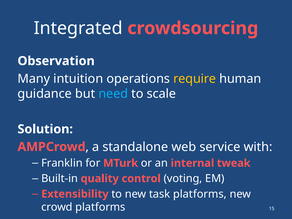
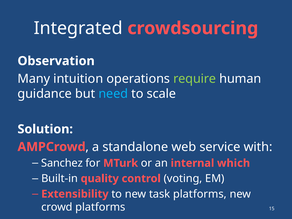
require colour: yellow -> light green
Franklin: Franklin -> Sanchez
tweak: tweak -> which
